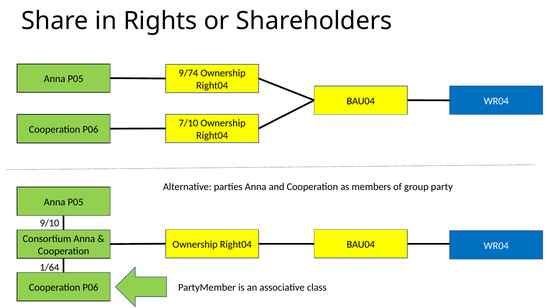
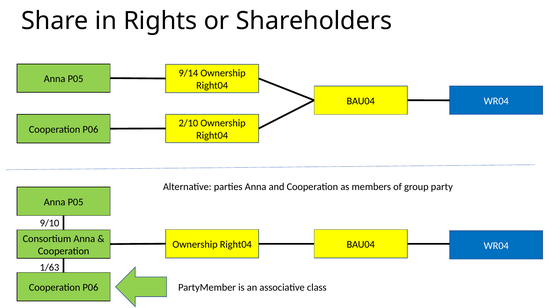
9/74: 9/74 -> 9/14
7/10: 7/10 -> 2/10
1/64: 1/64 -> 1/63
